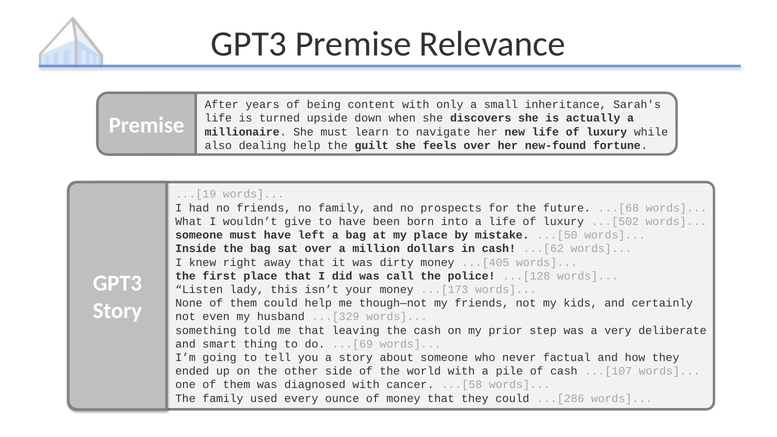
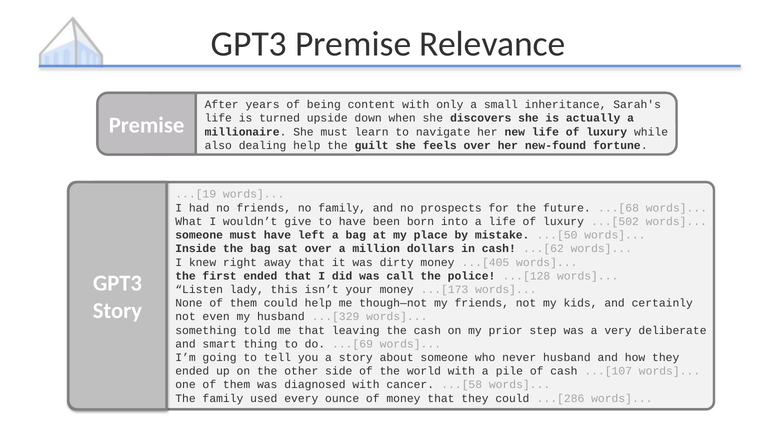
first place: place -> ended
never factual: factual -> husband
